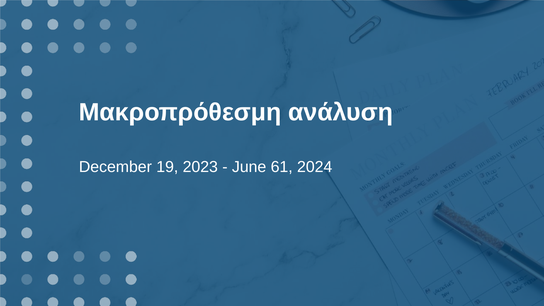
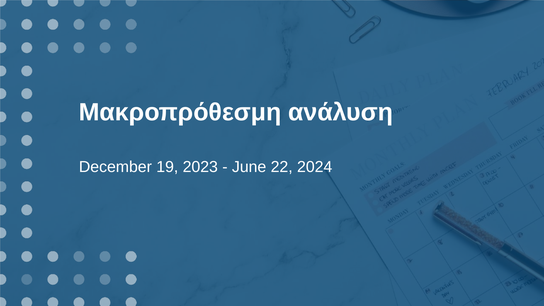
61: 61 -> 22
